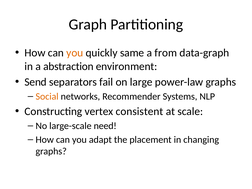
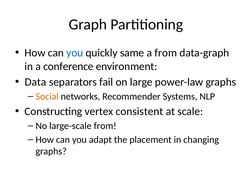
you at (75, 53) colour: orange -> blue
abstraction: abstraction -> conference
Send: Send -> Data
large-scale need: need -> from
